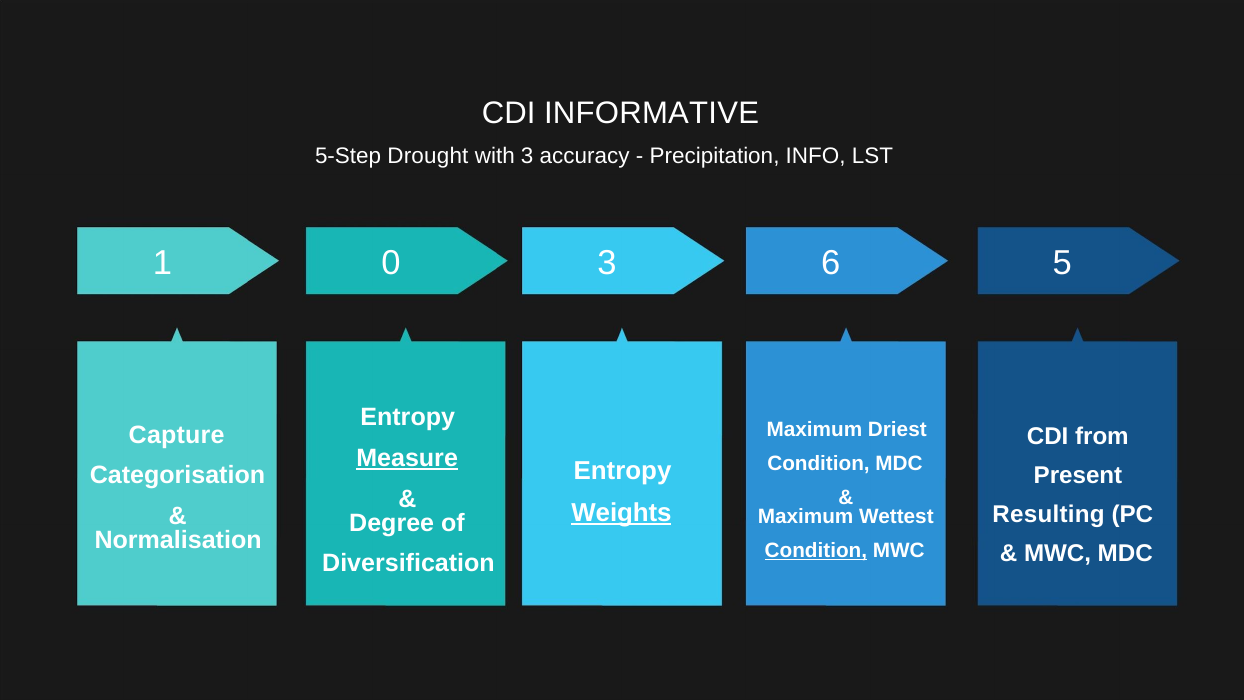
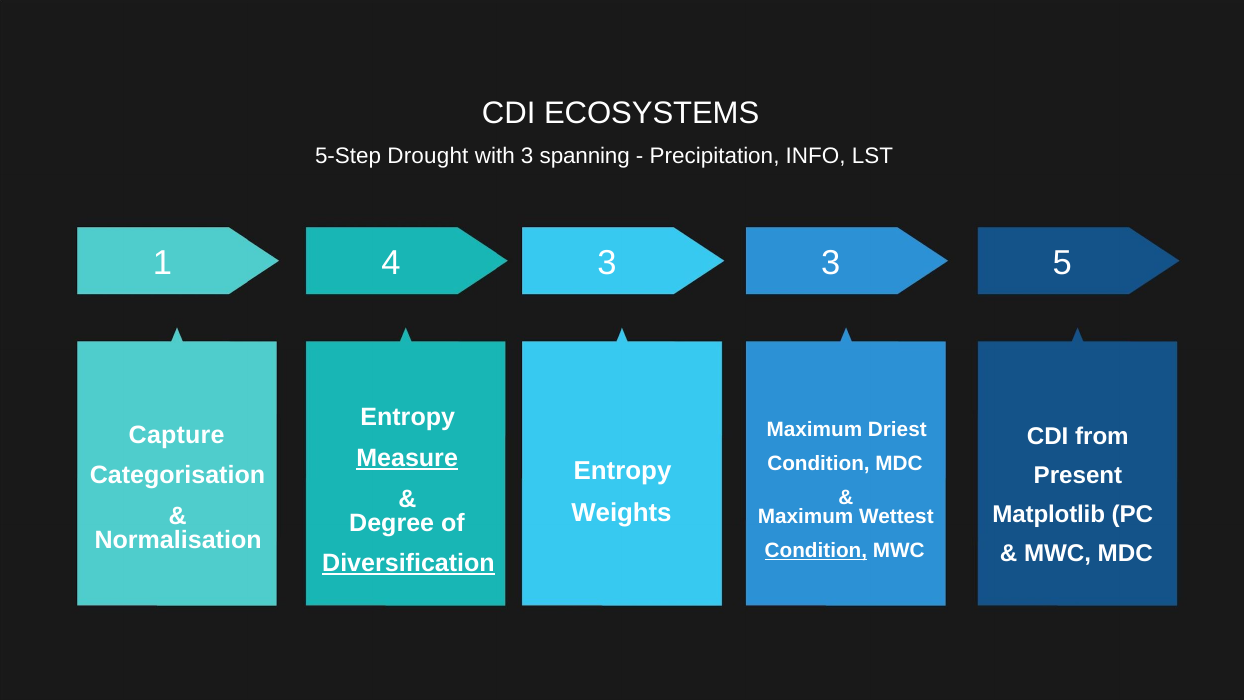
INFORMATIVE: INFORMATIVE -> ECOSYSTEMS
accuracy: accuracy -> spanning
0: 0 -> 4
3 6: 6 -> 3
Weights underline: present -> none
Resulting: Resulting -> Matplotlib
Diversification underline: none -> present
